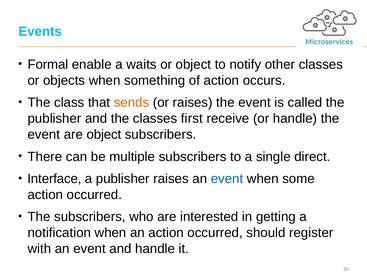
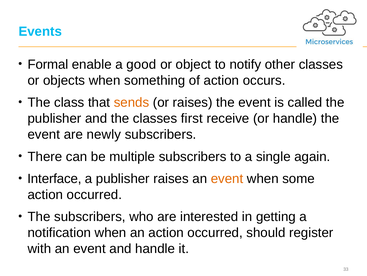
waits: waits -> good
are object: object -> newly
direct: direct -> again
event at (227, 178) colour: blue -> orange
